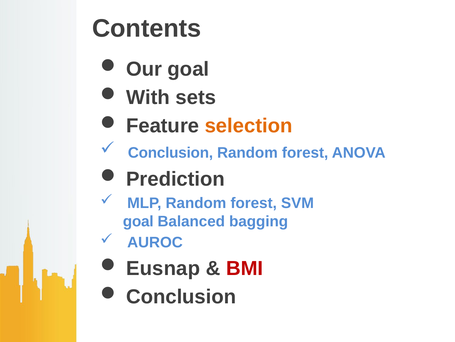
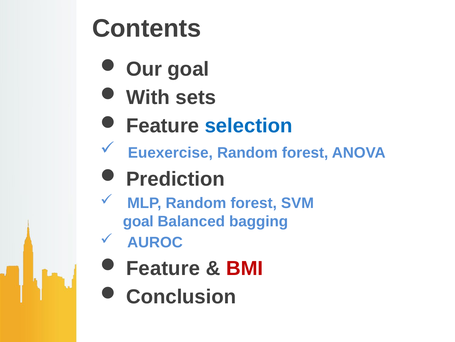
selection colour: orange -> blue
Conclusion at (170, 153): Conclusion -> Euexercise
Eusnap at (163, 268): Eusnap -> Feature
